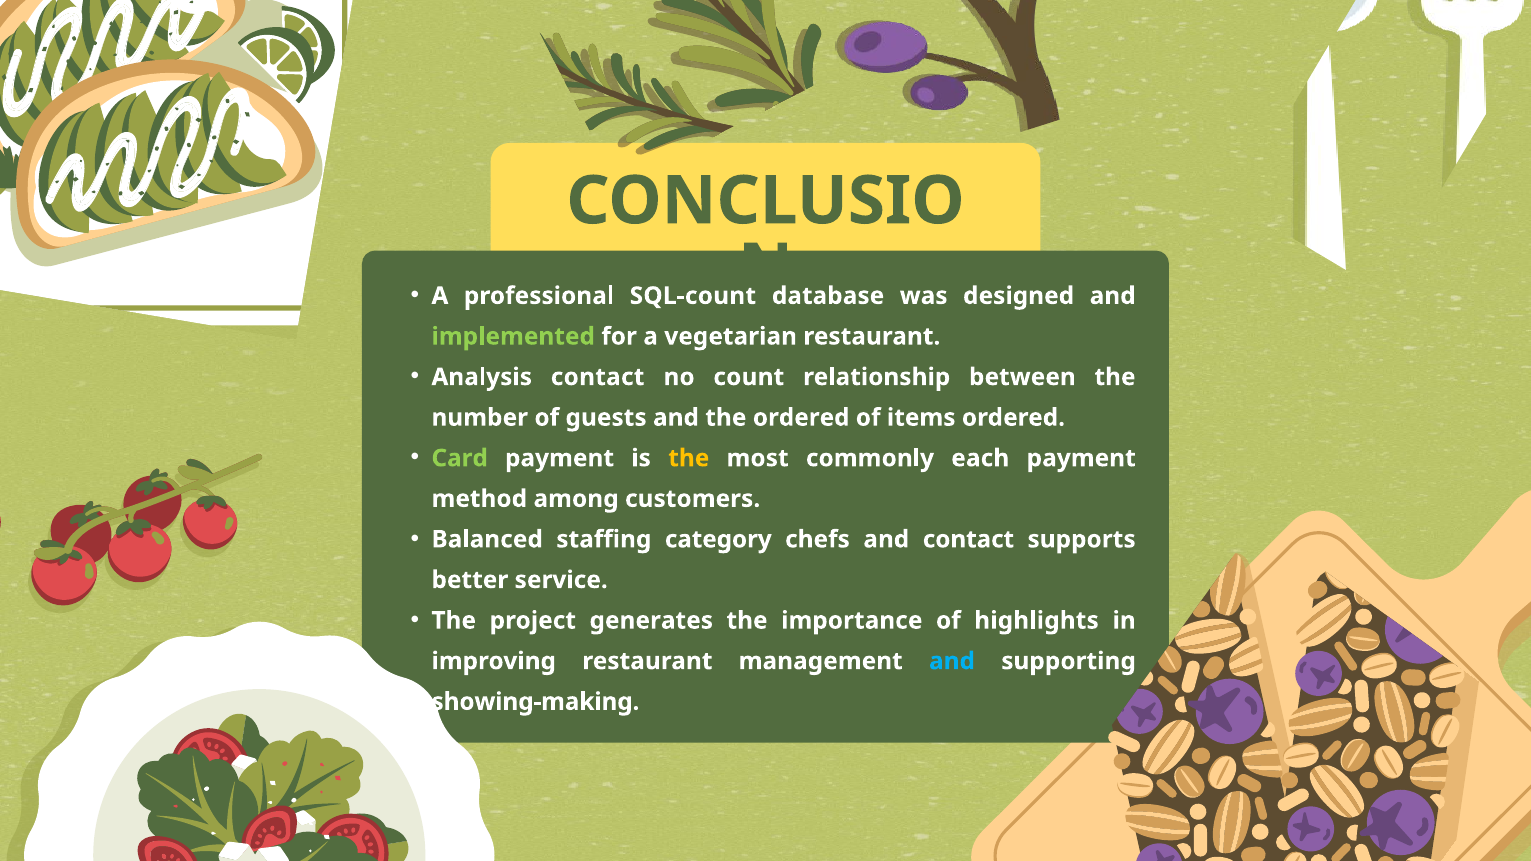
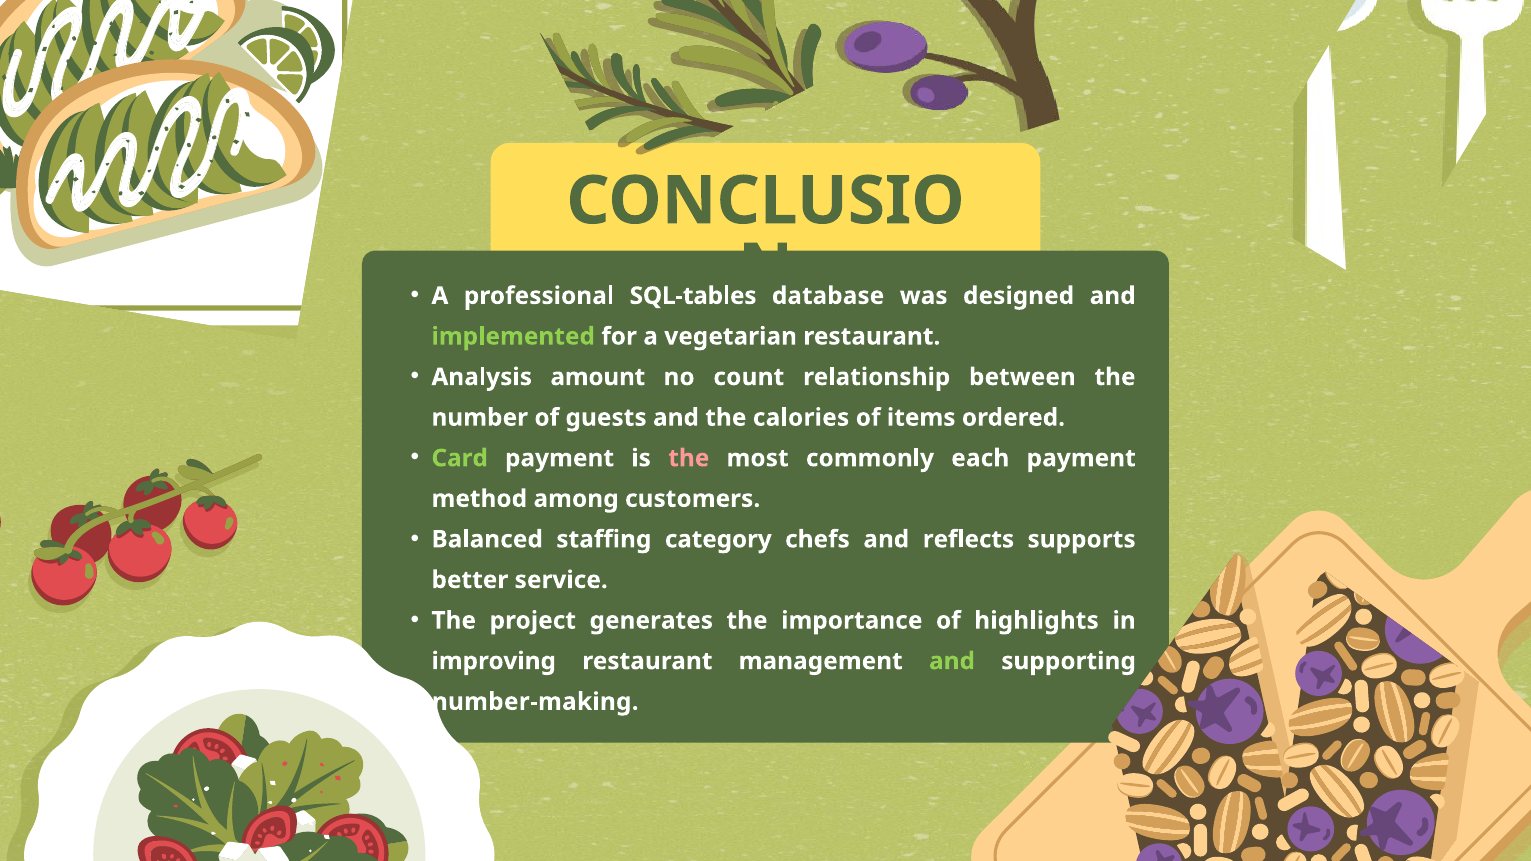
SQL-count: SQL-count -> SQL-tables
Analysis contact: contact -> amount
the ordered: ordered -> calories
the at (689, 458) colour: yellow -> pink
and contact: contact -> reflects
and at (952, 661) colour: light blue -> light green
showing-making: showing-making -> number-making
